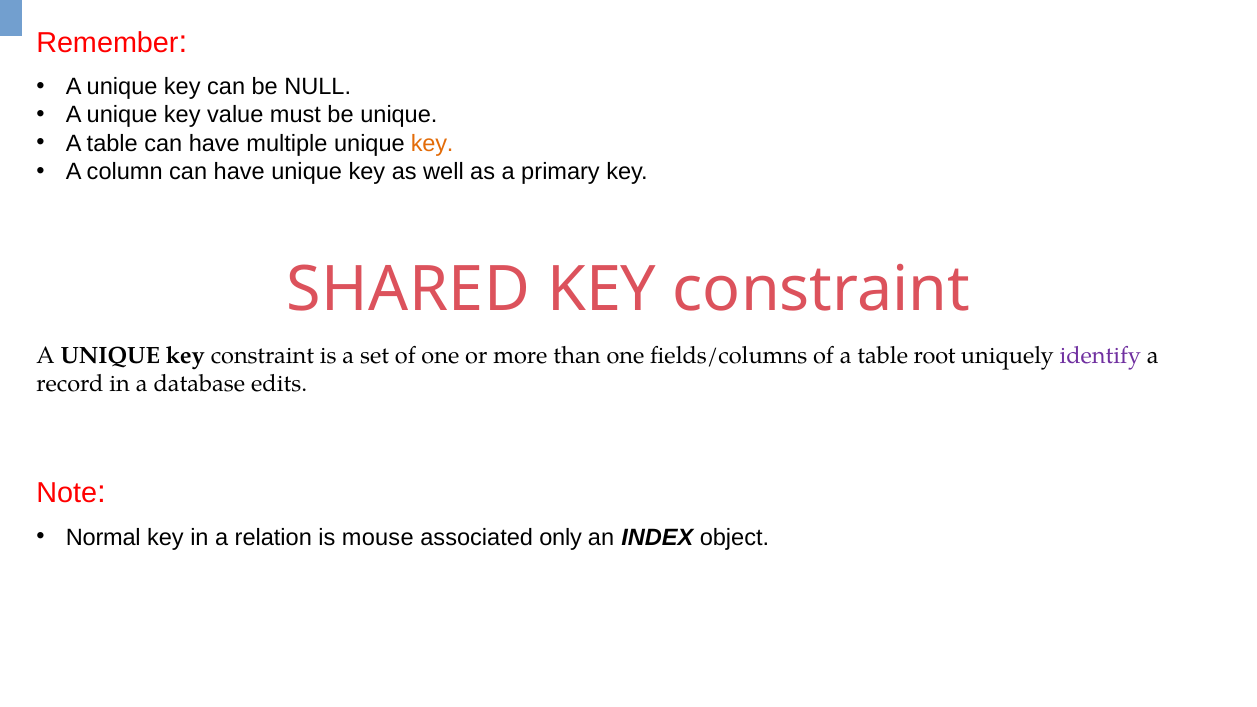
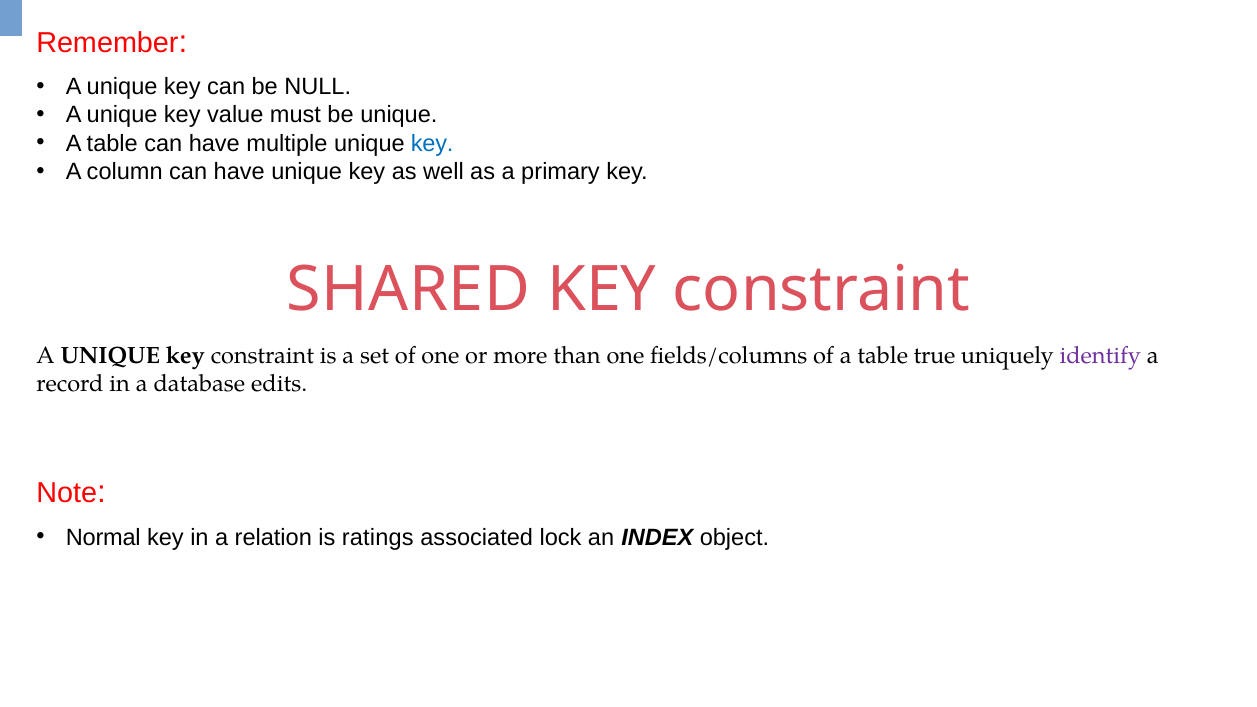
key at (432, 143) colour: orange -> blue
root: root -> true
mouse: mouse -> ratings
only: only -> lock
